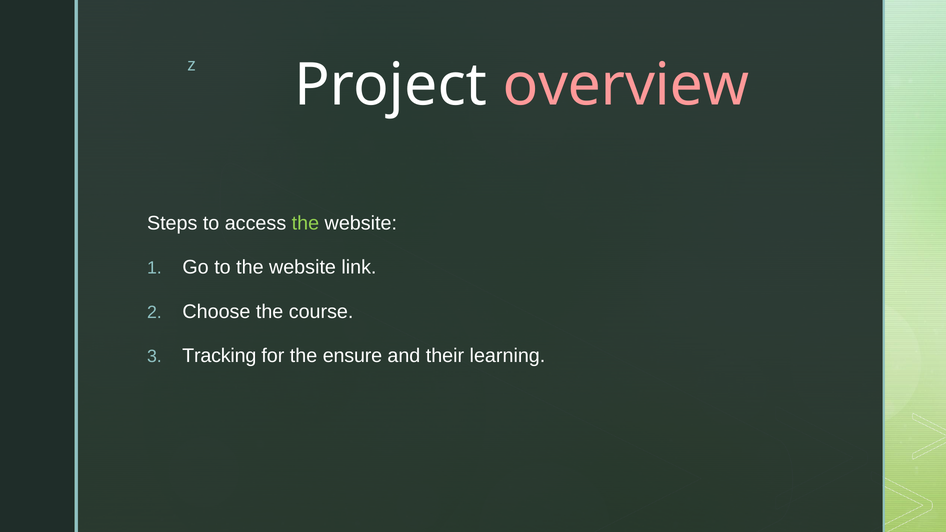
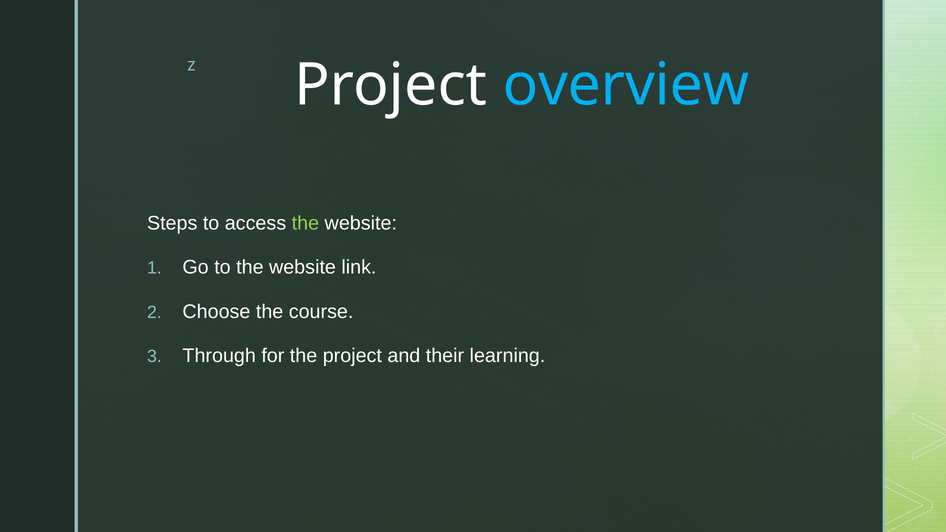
overview colour: pink -> light blue
Tracking: Tracking -> Through
the ensure: ensure -> project
